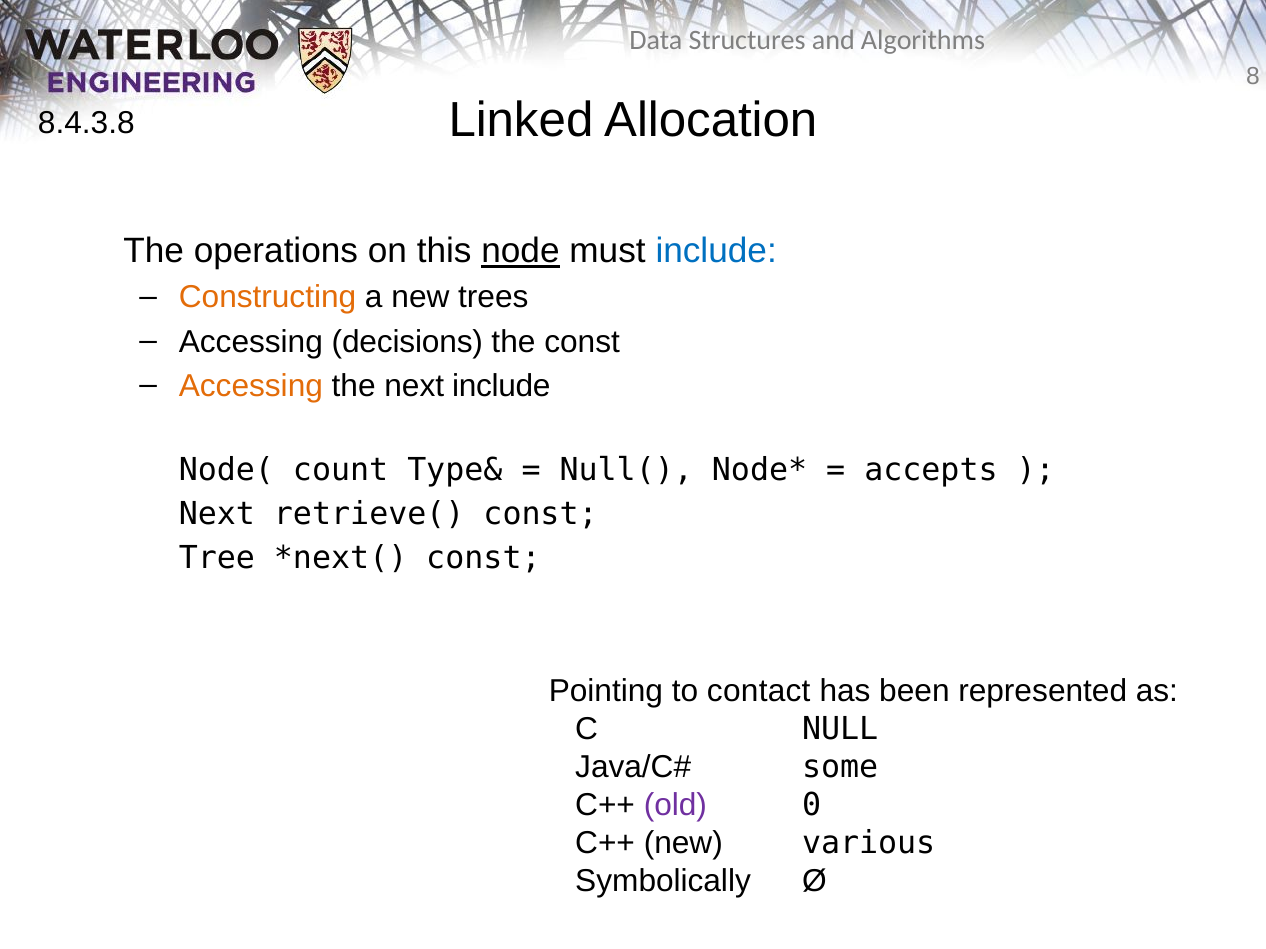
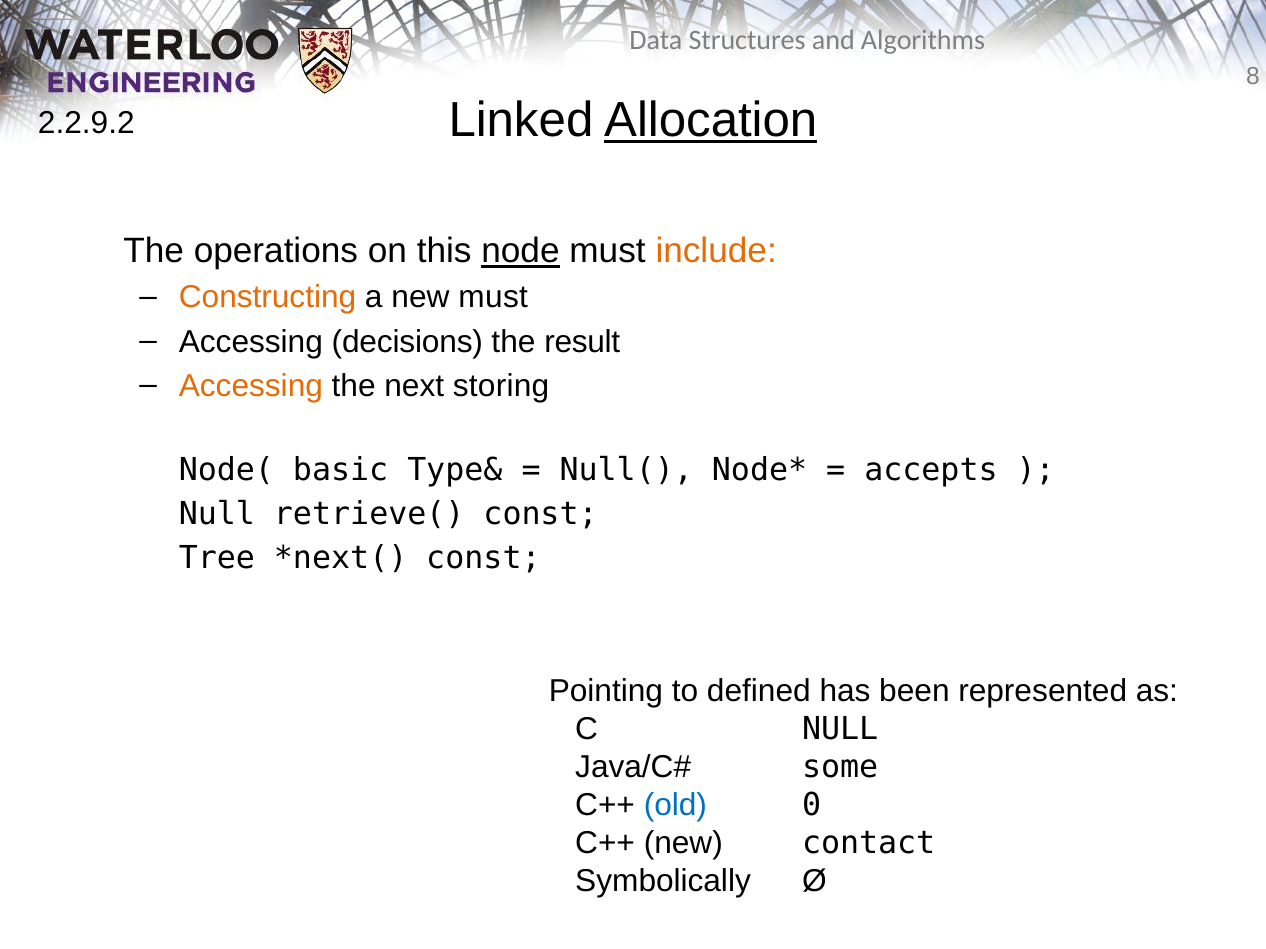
Allocation underline: none -> present
8.4.3.8: 8.4.3.8 -> 2.2.9.2
include at (716, 251) colour: blue -> orange
new trees: trees -> must
the const: const -> result
next include: include -> storing
count: count -> basic
Next at (217, 514): Next -> Null
contact: contact -> defined
old colour: purple -> blue
various: various -> contact
